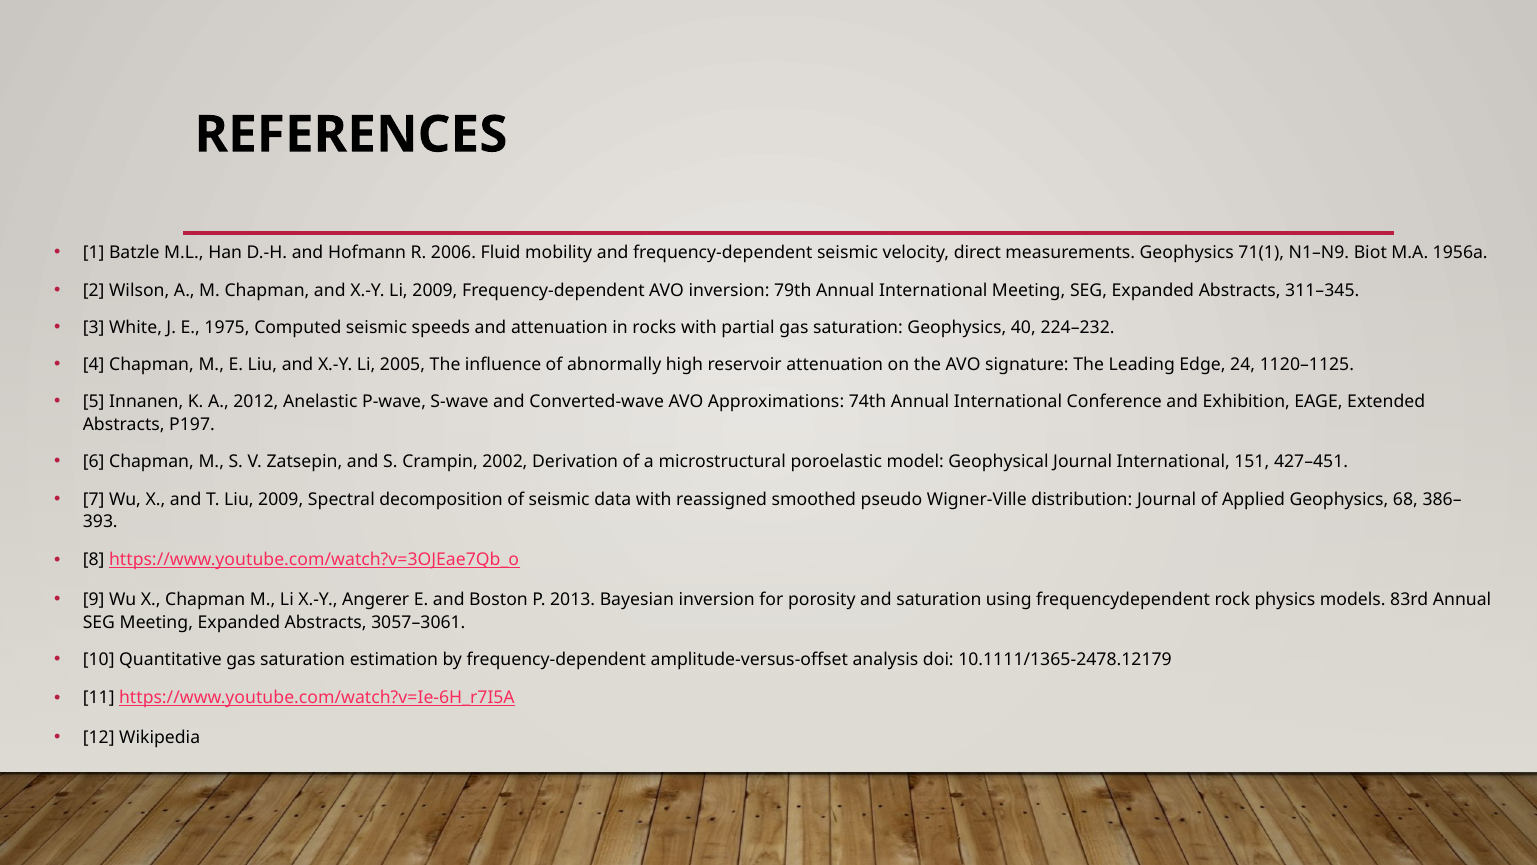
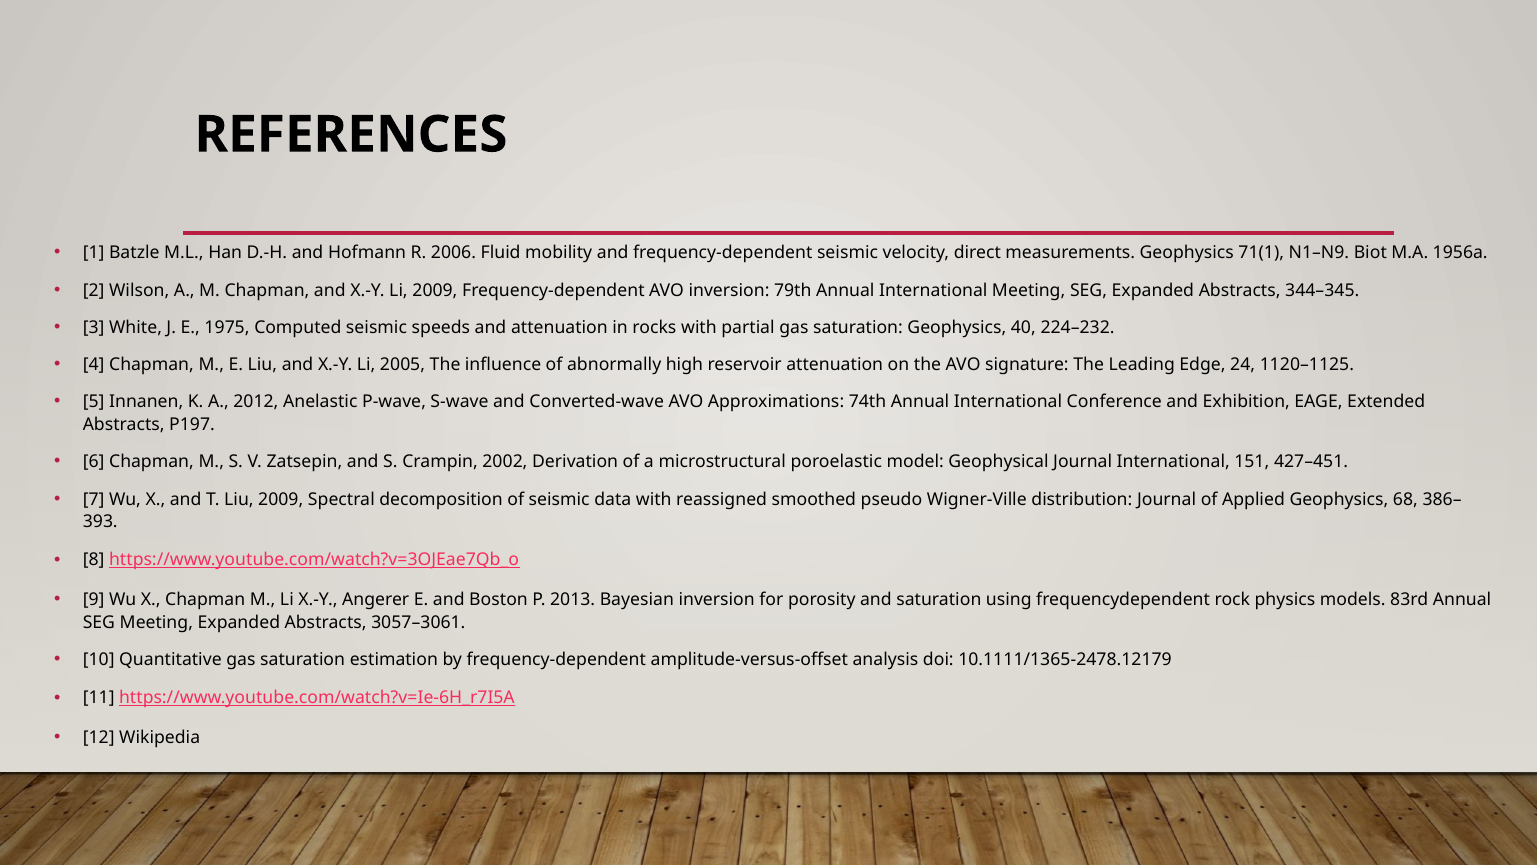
311–345: 311–345 -> 344–345
